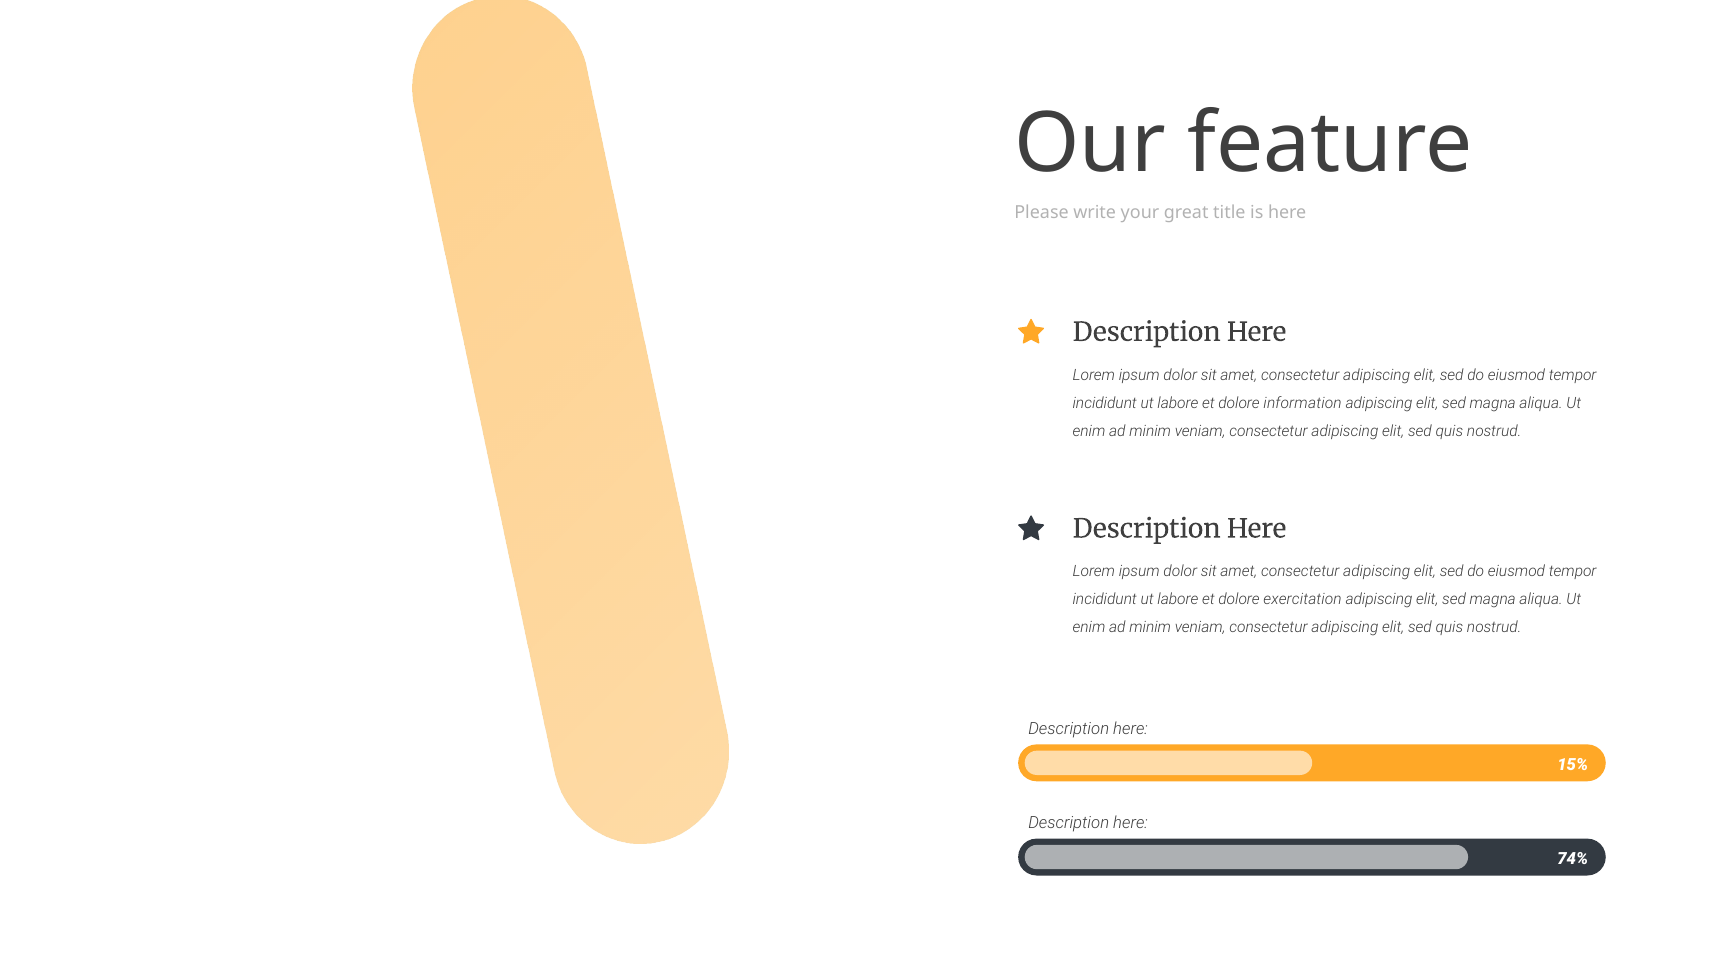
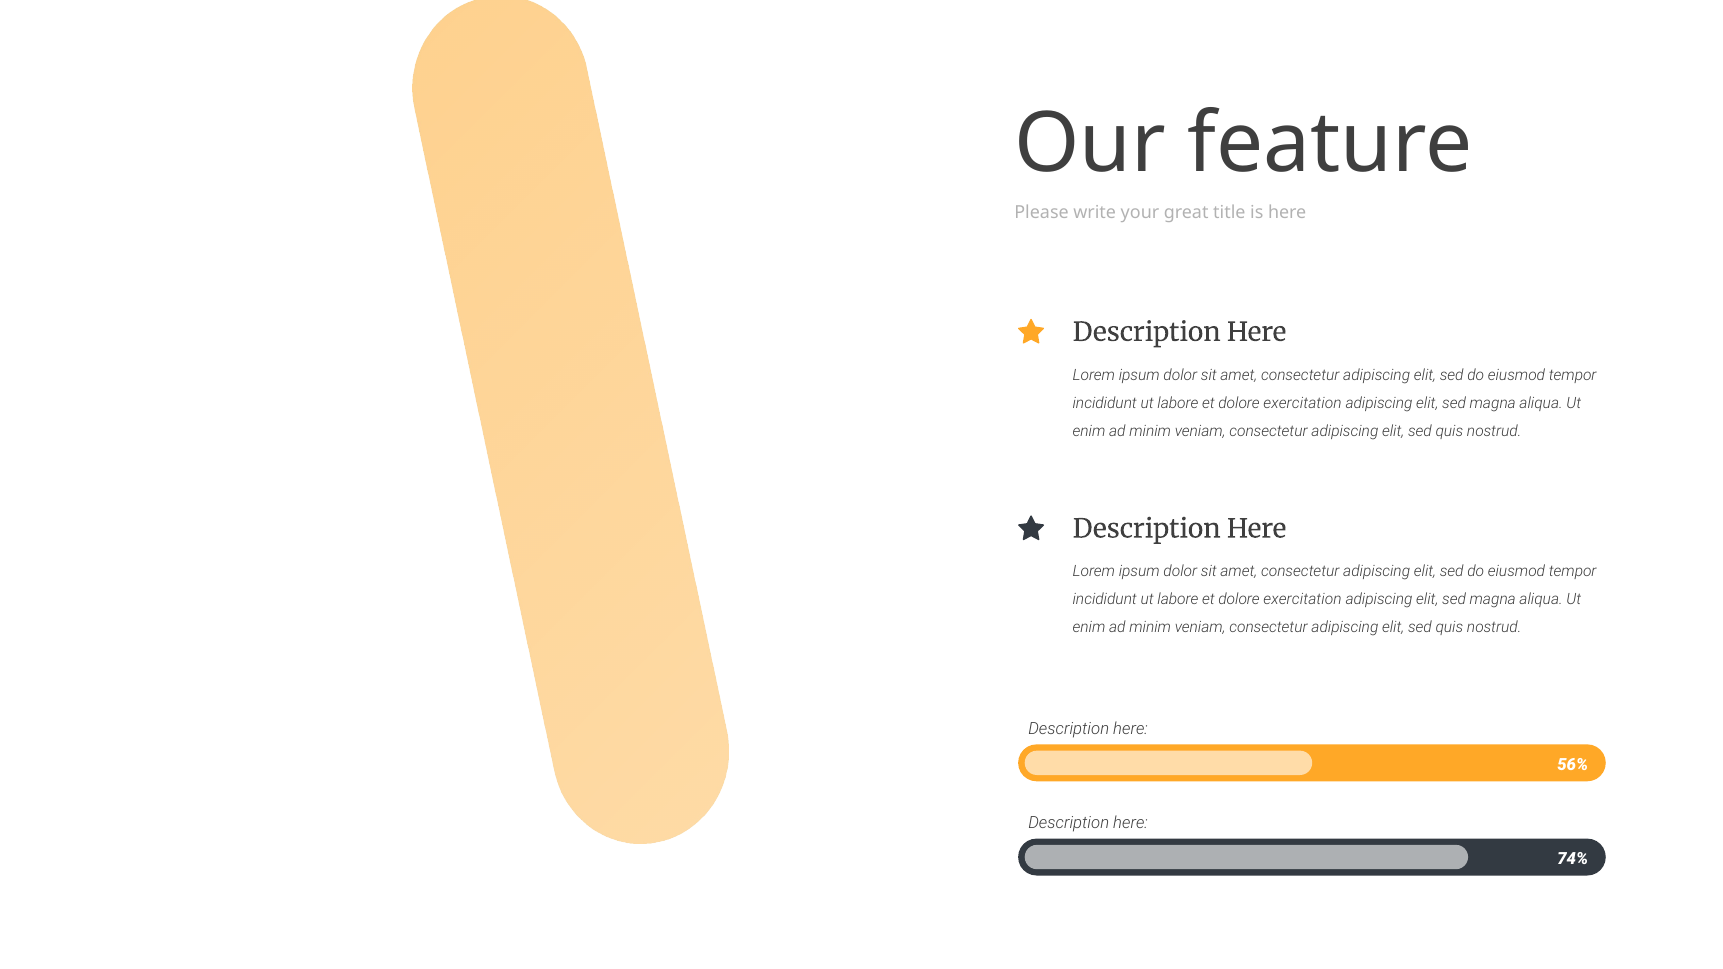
information at (1303, 403): information -> exercitation
15%: 15% -> 56%
